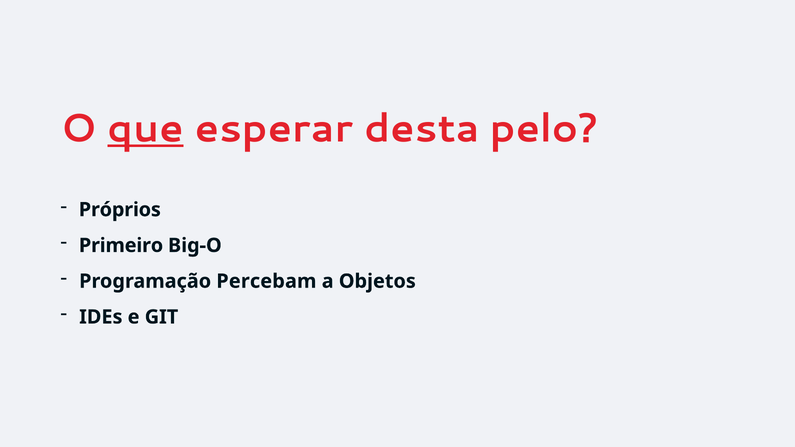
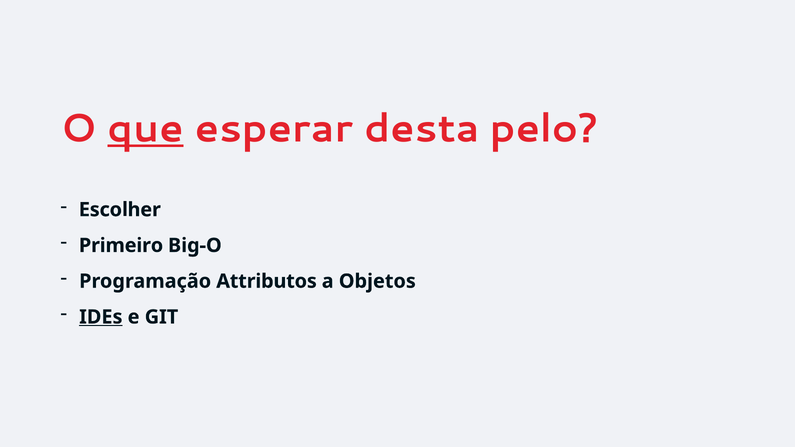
Próprios: Próprios -> Escolher
Percebam: Percebam -> Attributos
IDEs underline: none -> present
